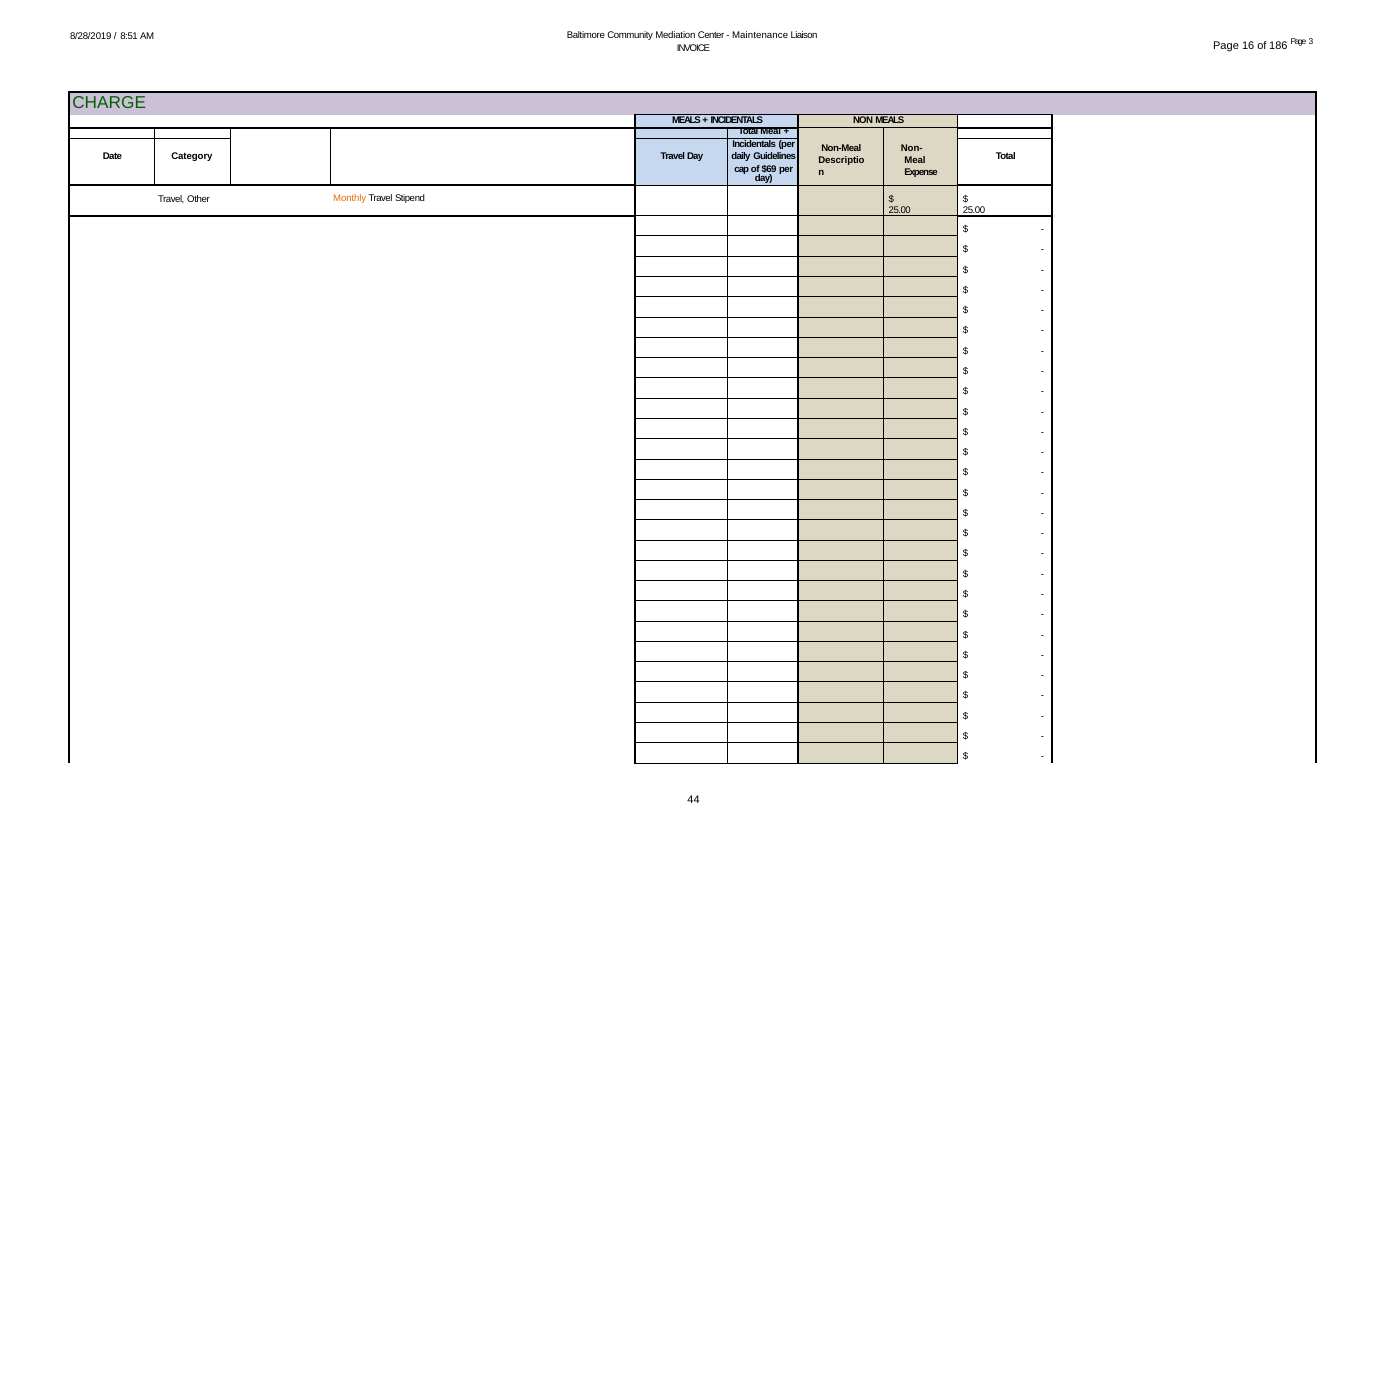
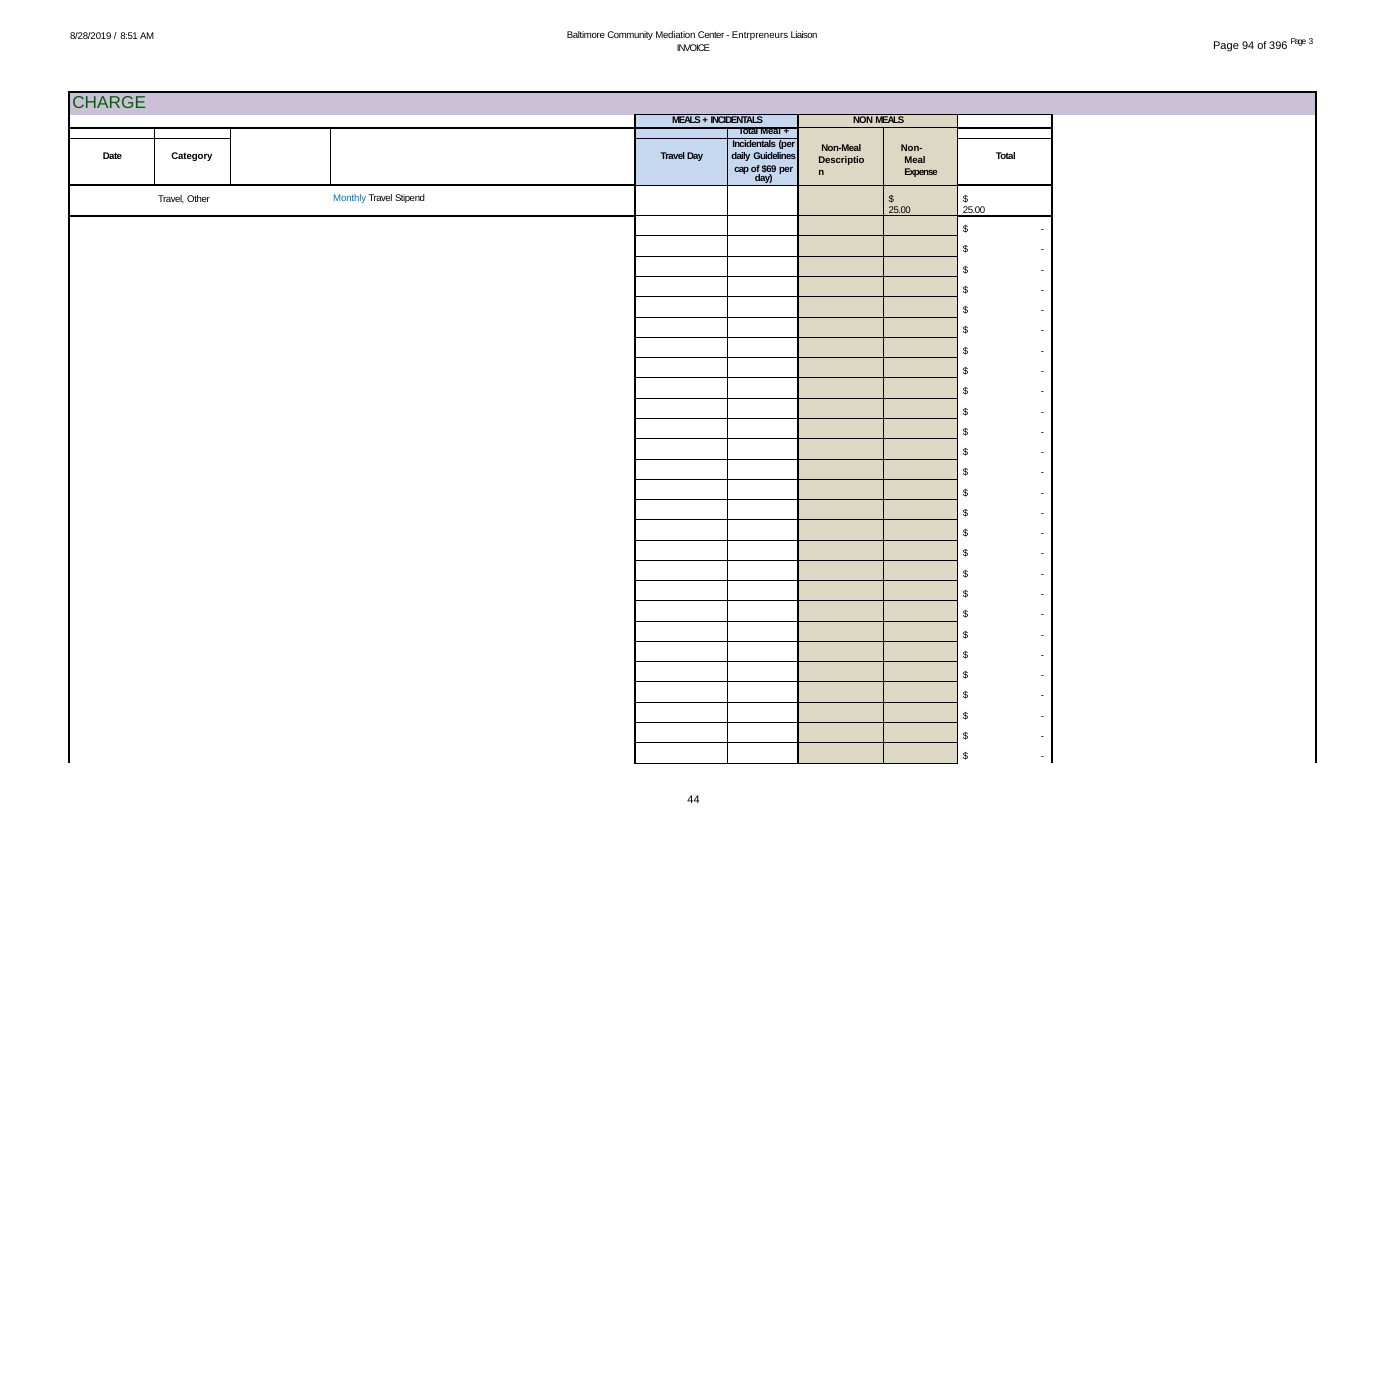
Maintenance: Maintenance -> Entrpreneurs
16: 16 -> 94
186: 186 -> 396
Monthly colour: orange -> blue
